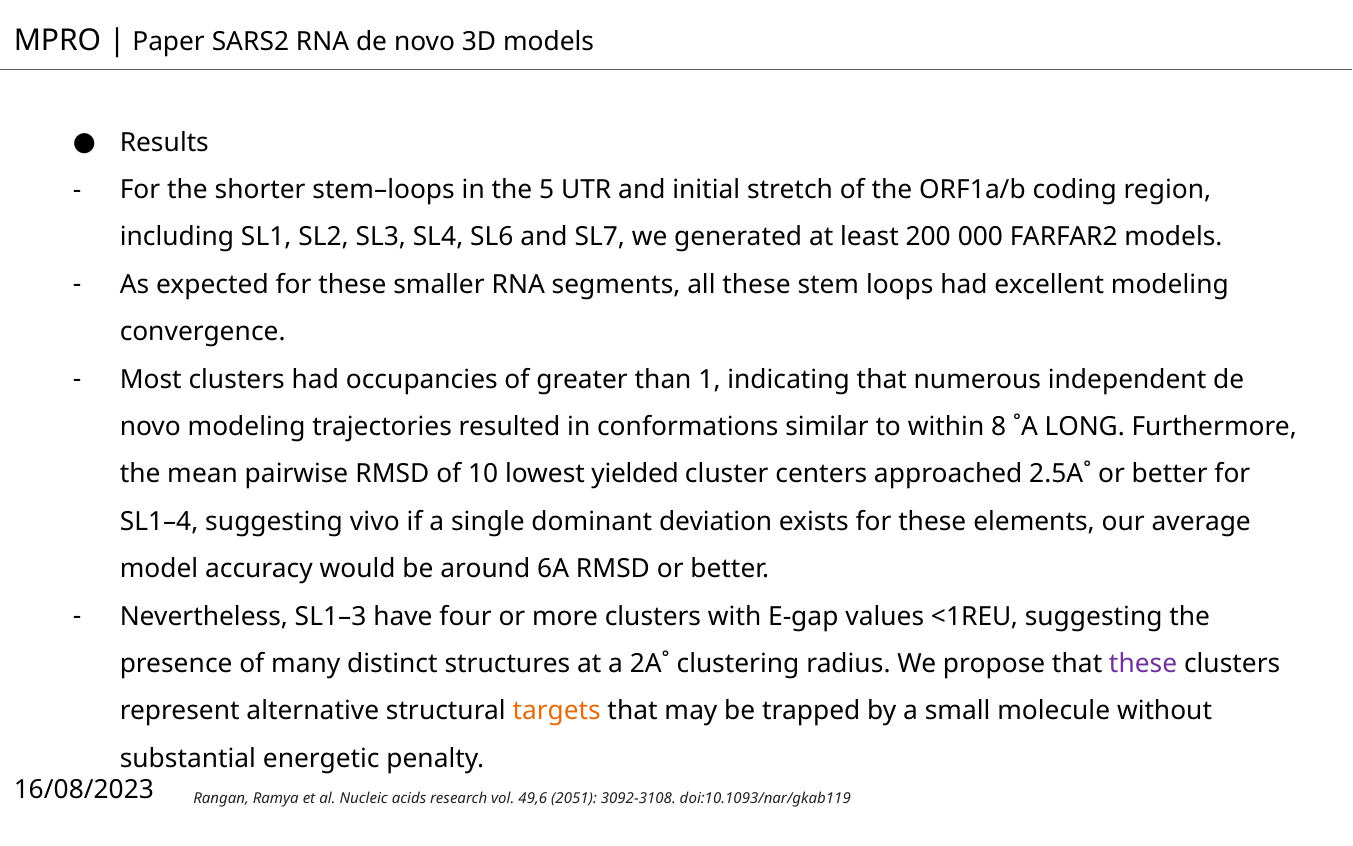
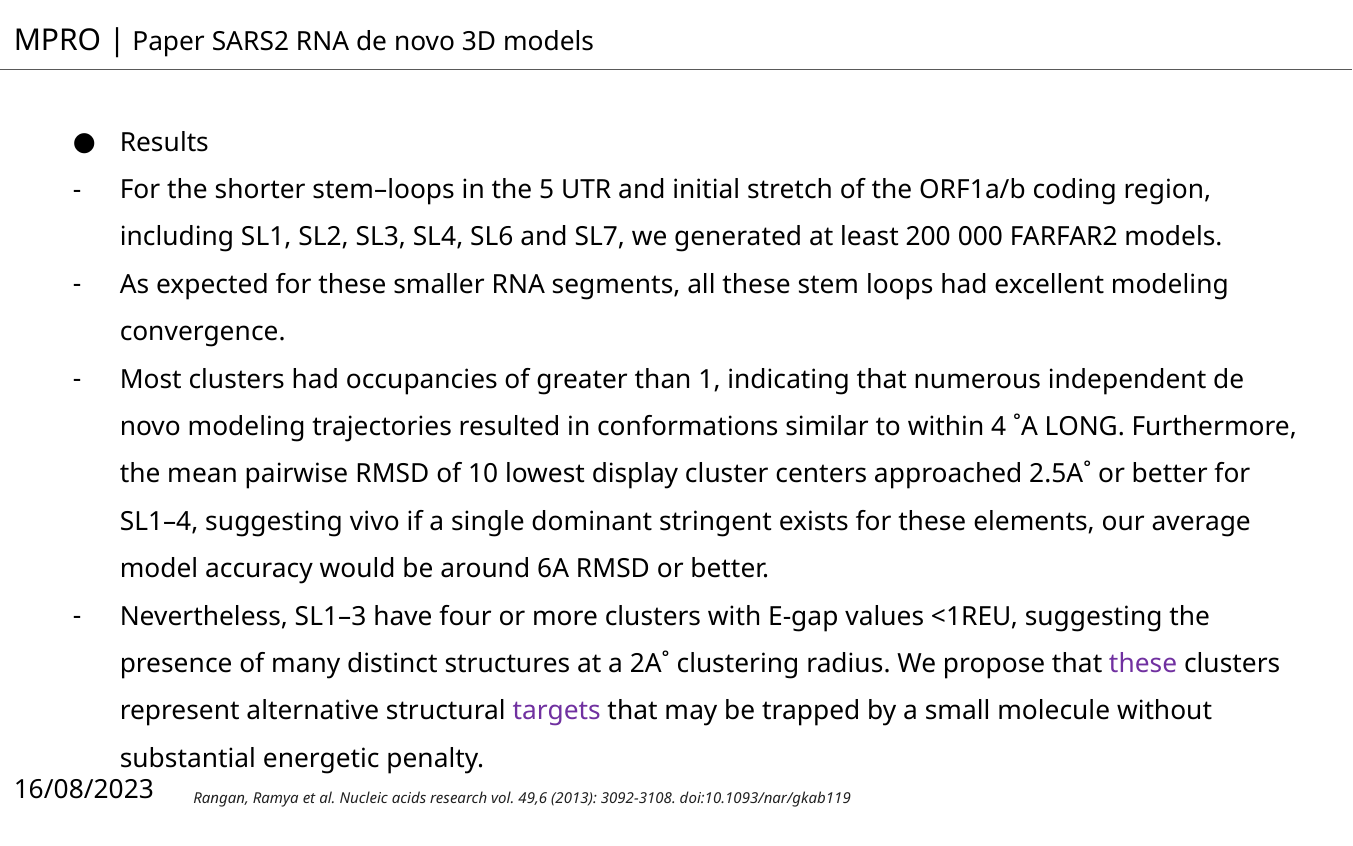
8: 8 -> 4
yielded: yielded -> display
deviation: deviation -> stringent
targets colour: orange -> purple
2051: 2051 -> 2013
